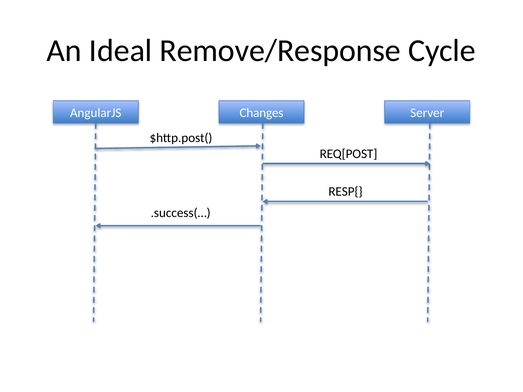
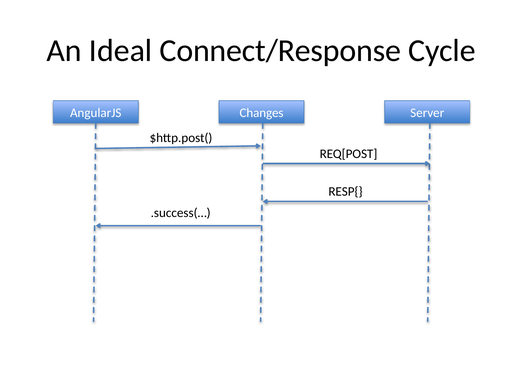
Remove/Response: Remove/Response -> Connect/Response
